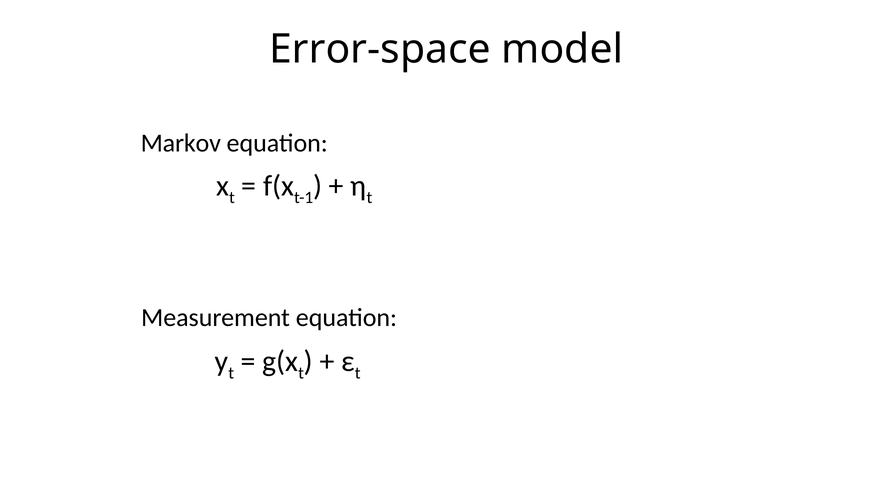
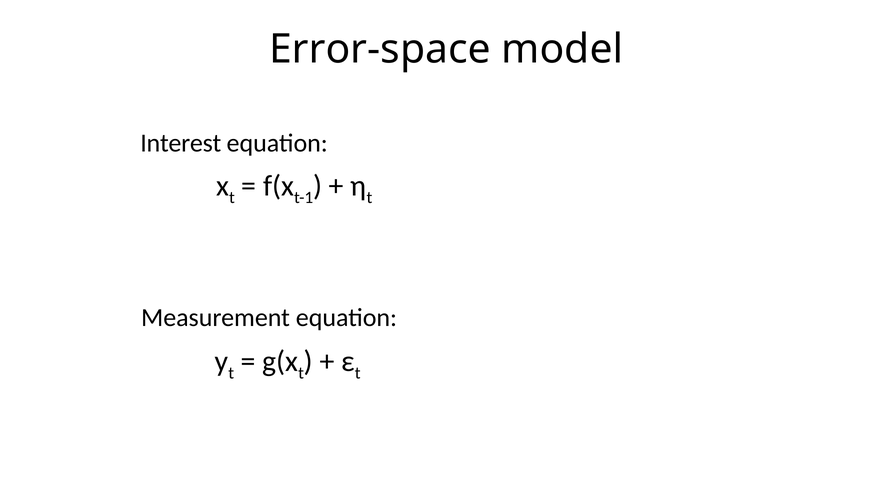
Markov: Markov -> Interest
